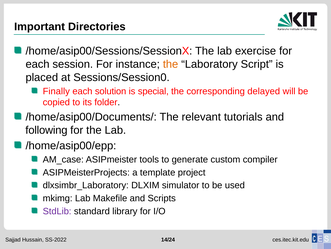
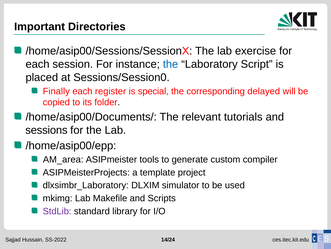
the at (171, 64) colour: orange -> blue
solution: solution -> register
following: following -> sessions
AM_case: AM_case -> AM_area
